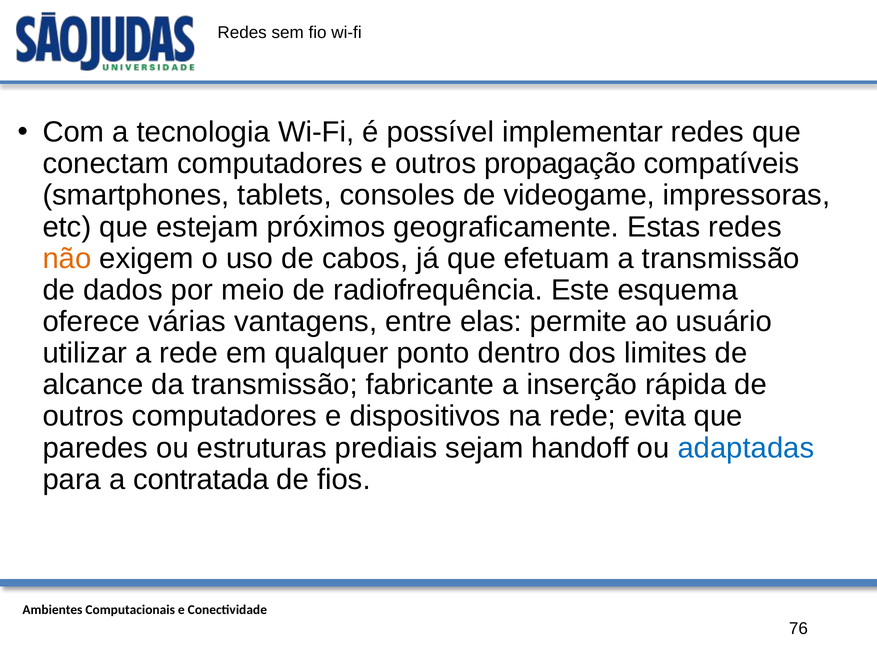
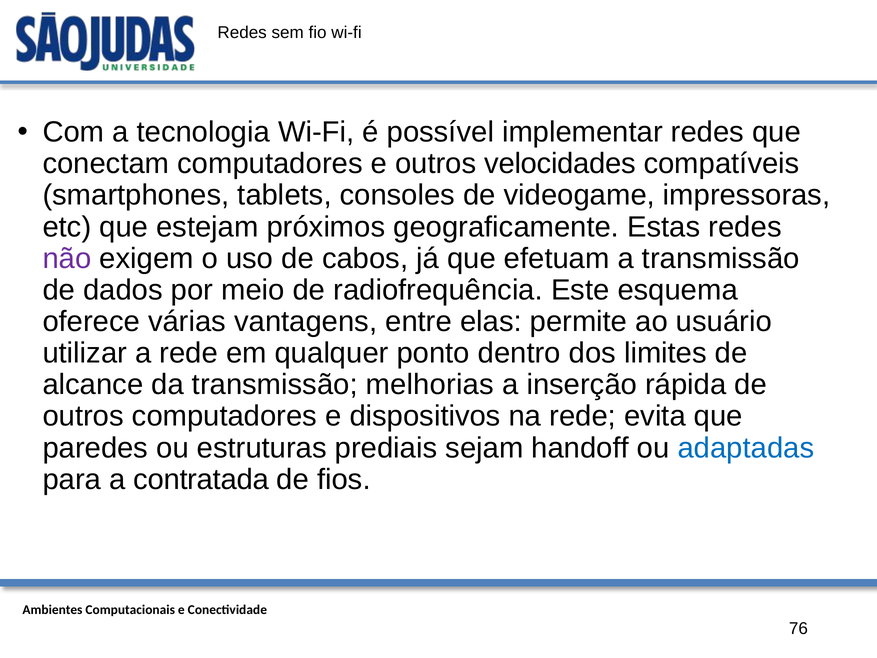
propagação: propagação -> velocidades
não colour: orange -> purple
fabricante: fabricante -> melhorias
